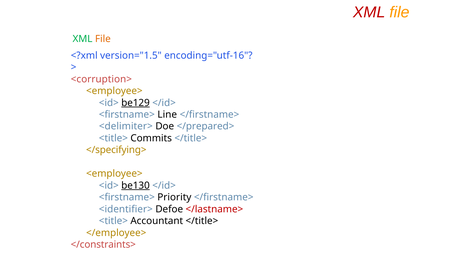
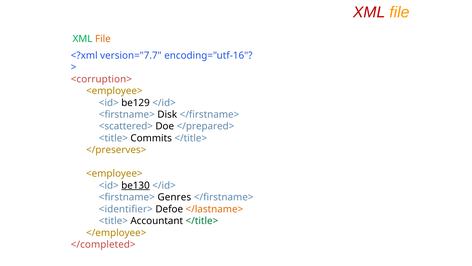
version="1.5: version="1.5 -> version="7.7
be129 underline: present -> none
Line: Line -> Disk
<delimiter>: <delimiter> -> <scattered>
</specifying>: </specifying> -> </preserves>
Priority: Priority -> Genres
</lastname> colour: red -> orange
</title> at (202, 221) colour: black -> green
</constraints>: </constraints> -> </completed>
